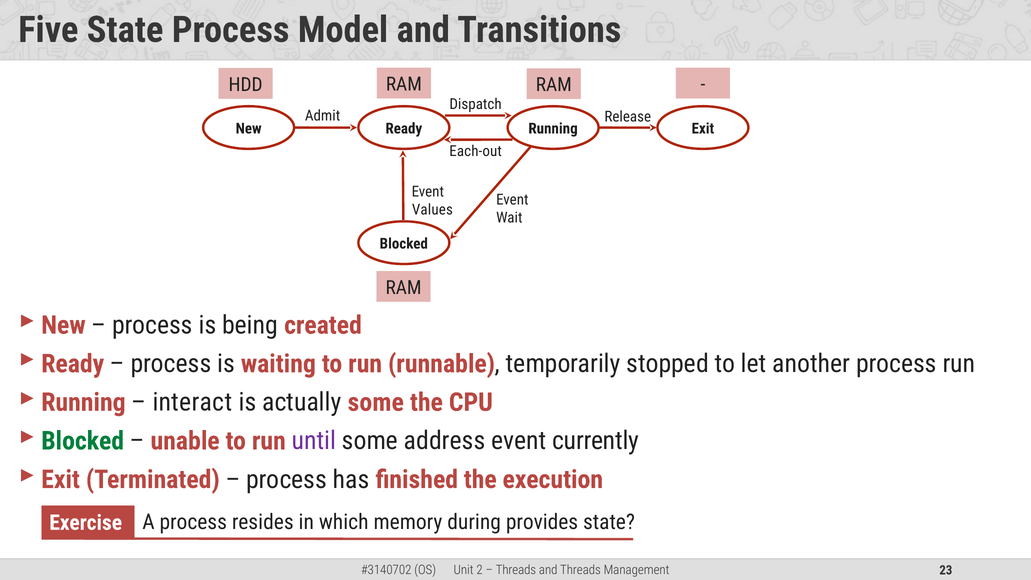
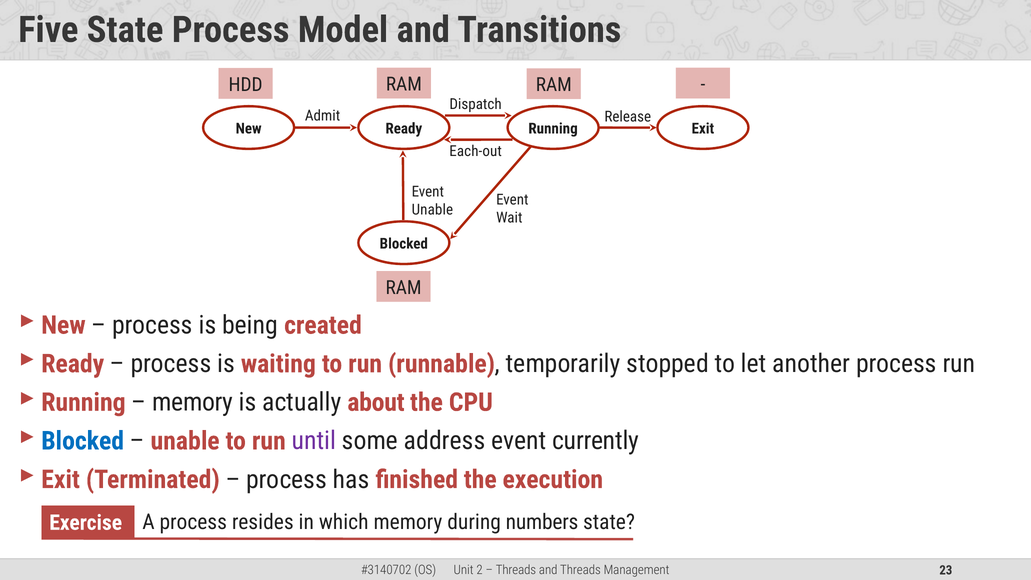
Values at (432, 210): Values -> Unable
interact at (192, 402): interact -> memory
actually some: some -> about
Blocked at (83, 441) colour: green -> blue
provides: provides -> numbers
